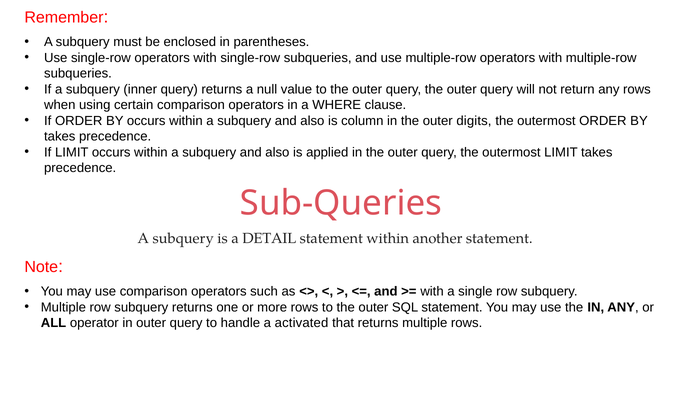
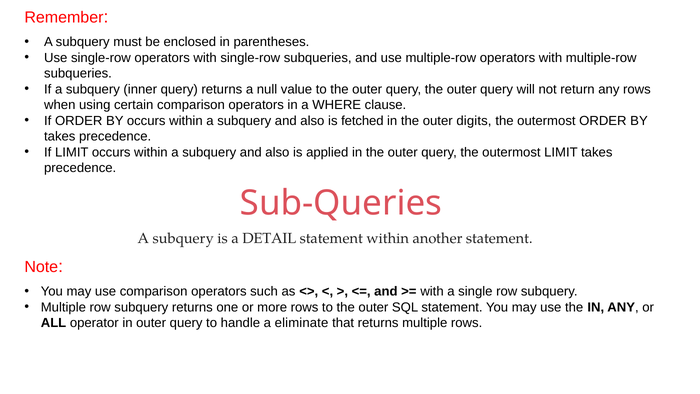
column: column -> fetched
activated: activated -> eliminate
